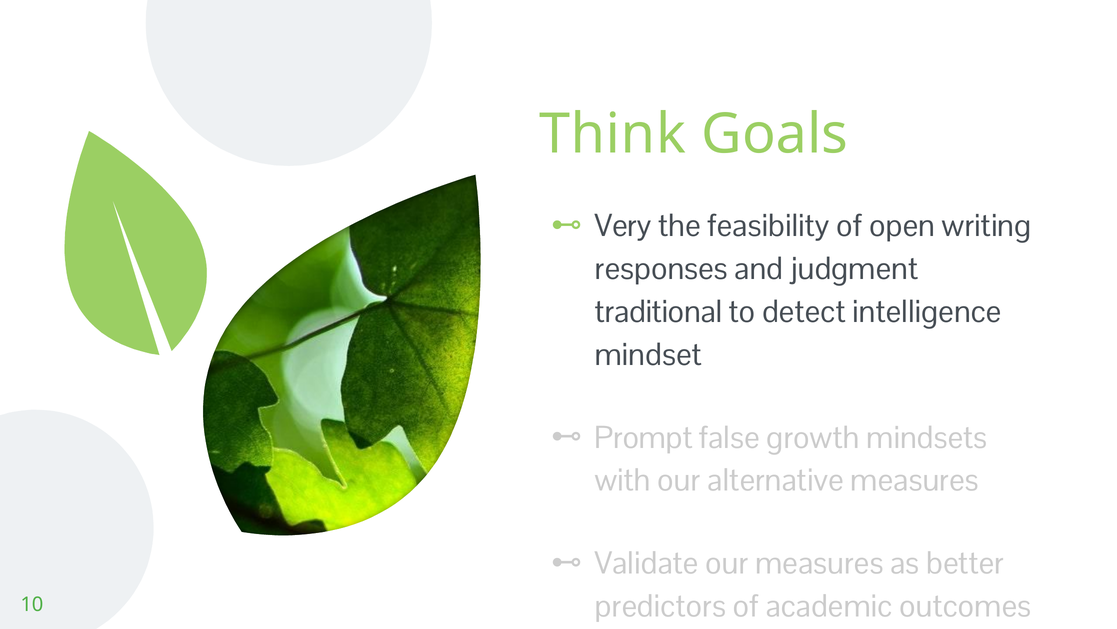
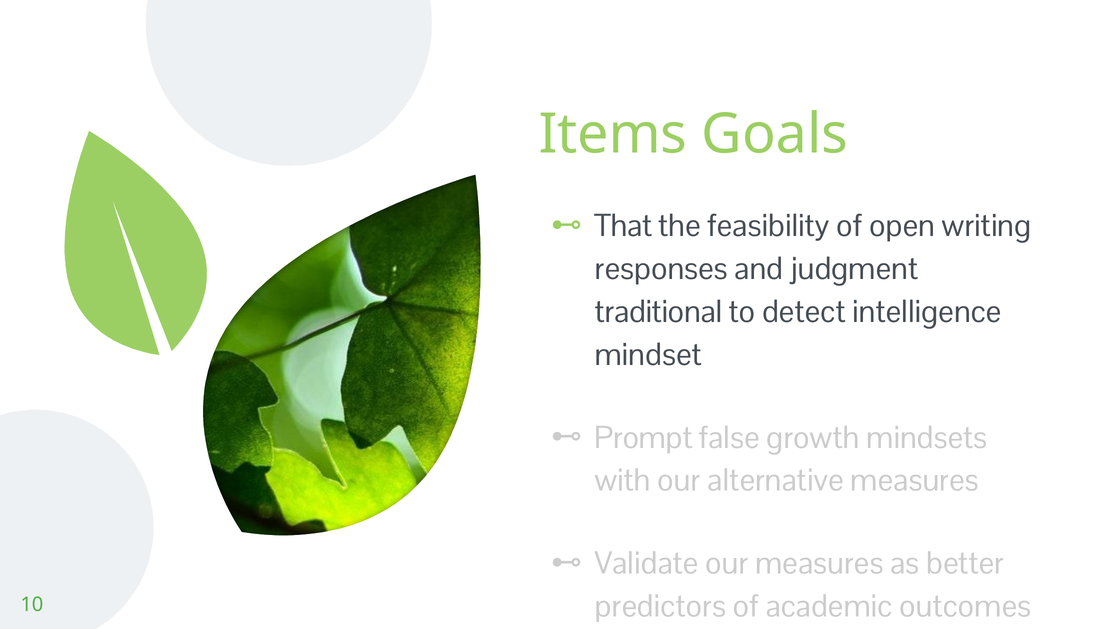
Think: Think -> Items
Very: Very -> That
